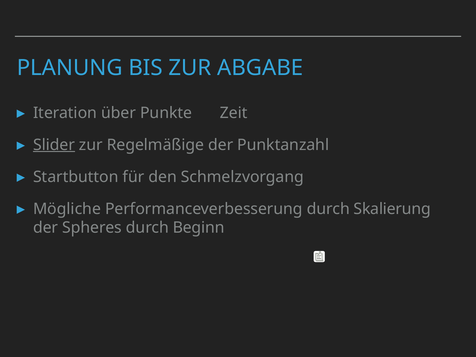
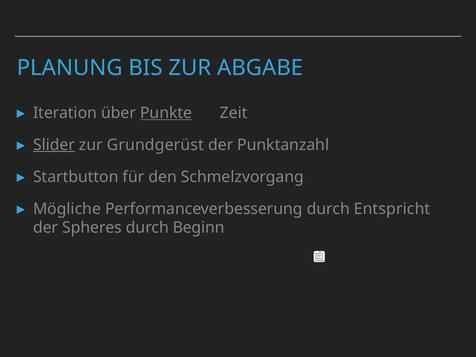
Punkte underline: none -> present
Regelmäßige: Regelmäßige -> Grundgerüst
Skalierung: Skalierung -> Entspricht
